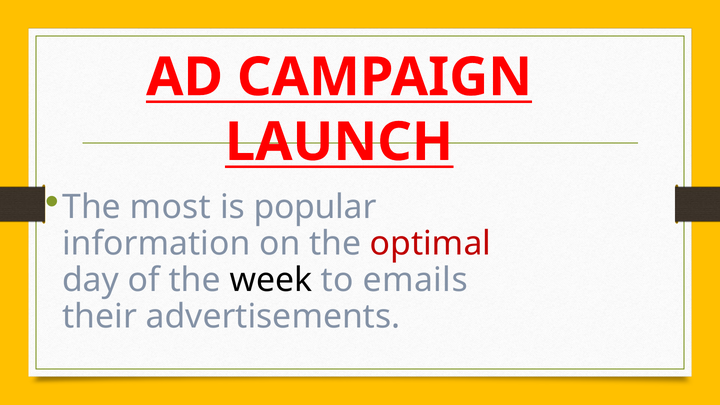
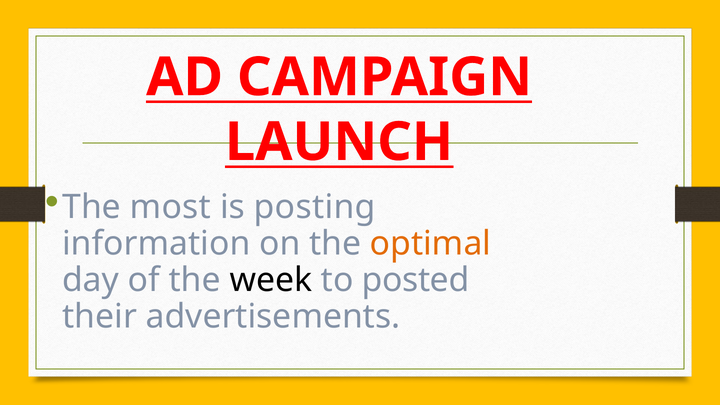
popular: popular -> posting
optimal colour: red -> orange
emails: emails -> posted
